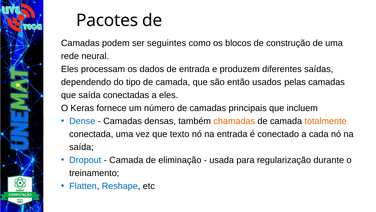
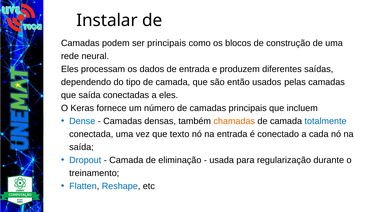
Pacotes: Pacotes -> Instalar
ser seguintes: seguintes -> principais
totalmente colour: orange -> blue
